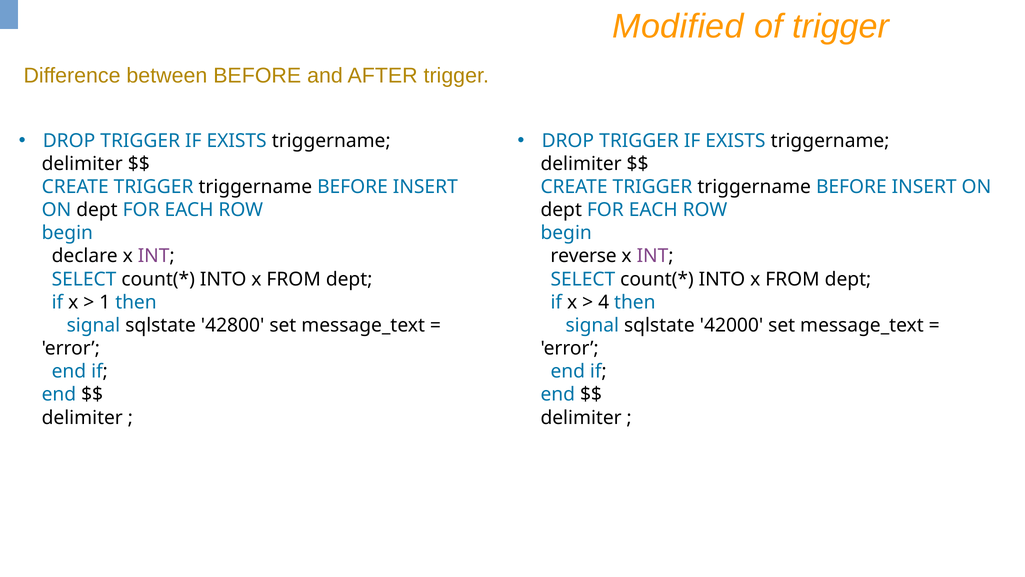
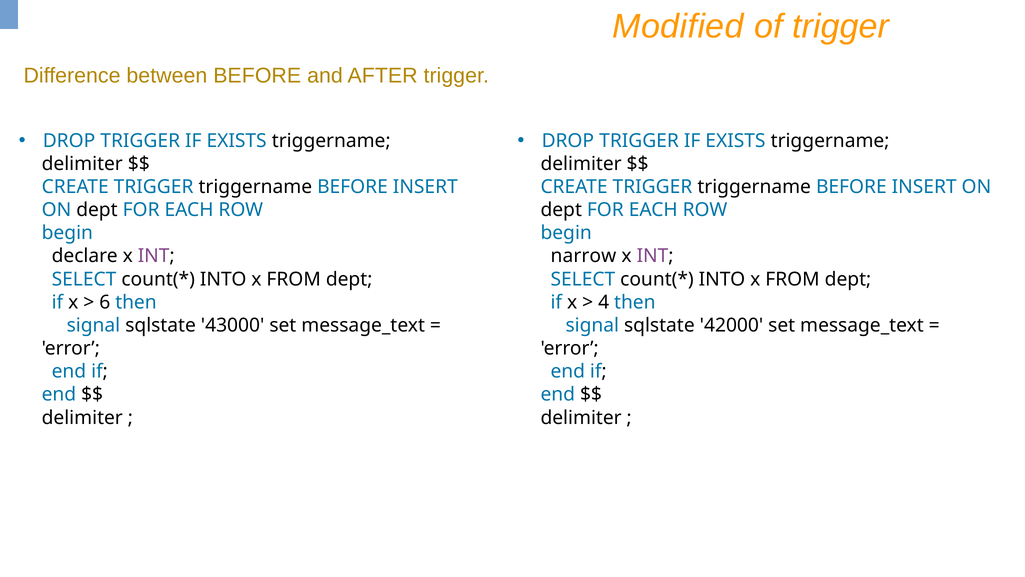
reverse: reverse -> narrow
1: 1 -> 6
42800: 42800 -> 43000
